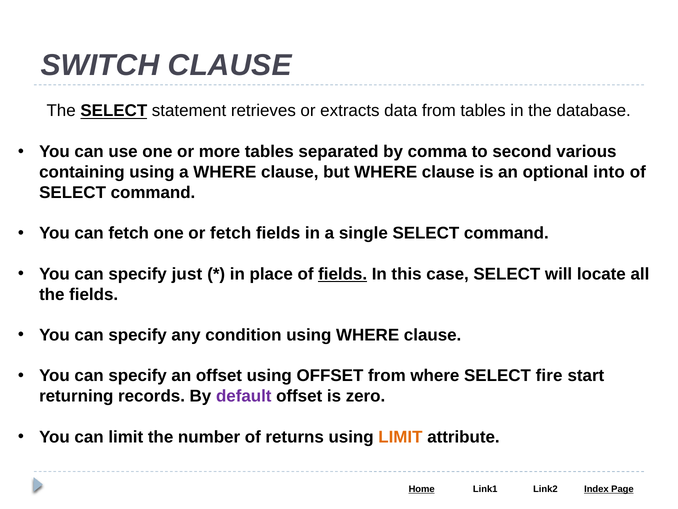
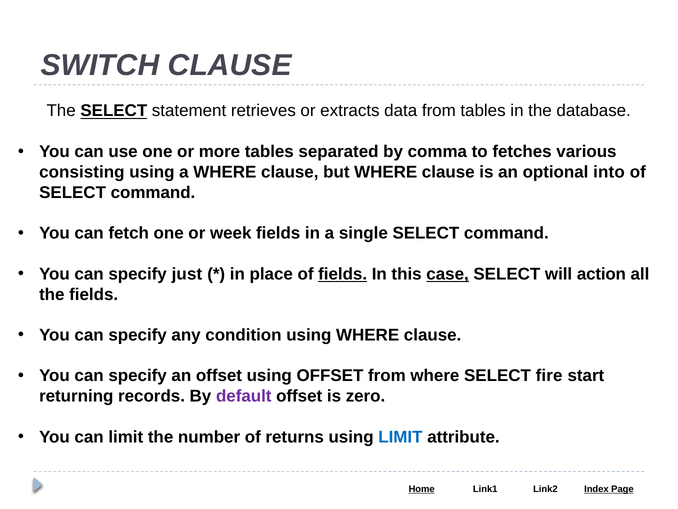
second: second -> fetches
containing: containing -> consisting
or fetch: fetch -> week
case underline: none -> present
locate: locate -> action
LIMIT at (400, 436) colour: orange -> blue
